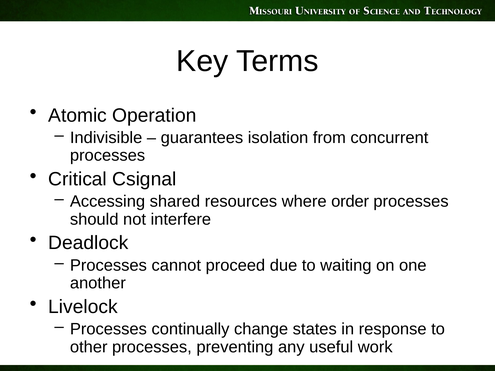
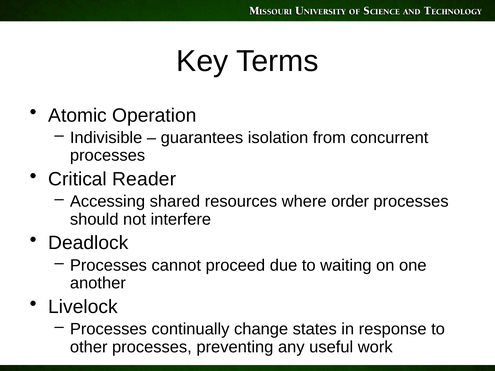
Csignal: Csignal -> Reader
